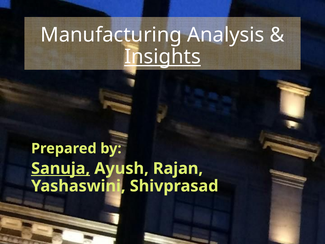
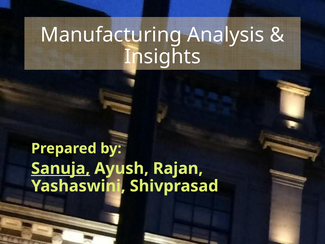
Insights underline: present -> none
